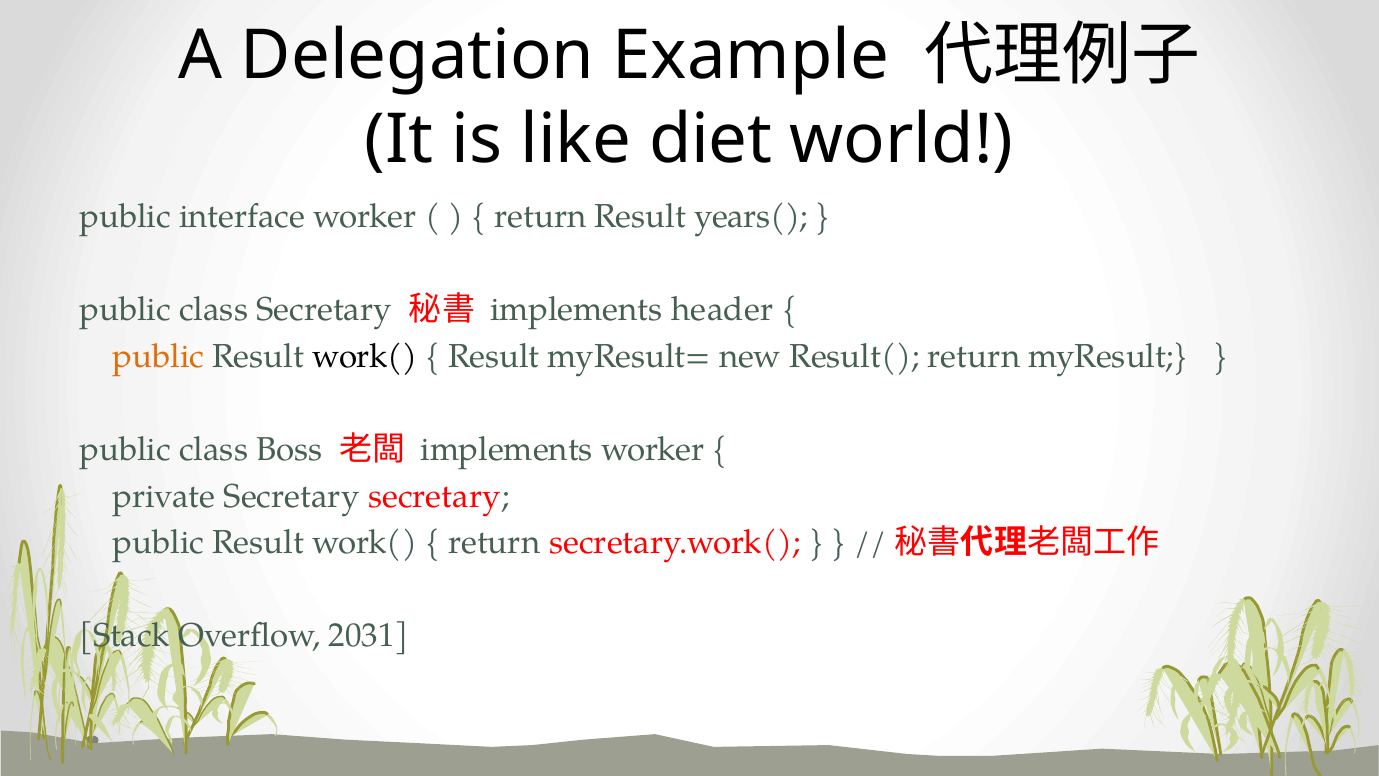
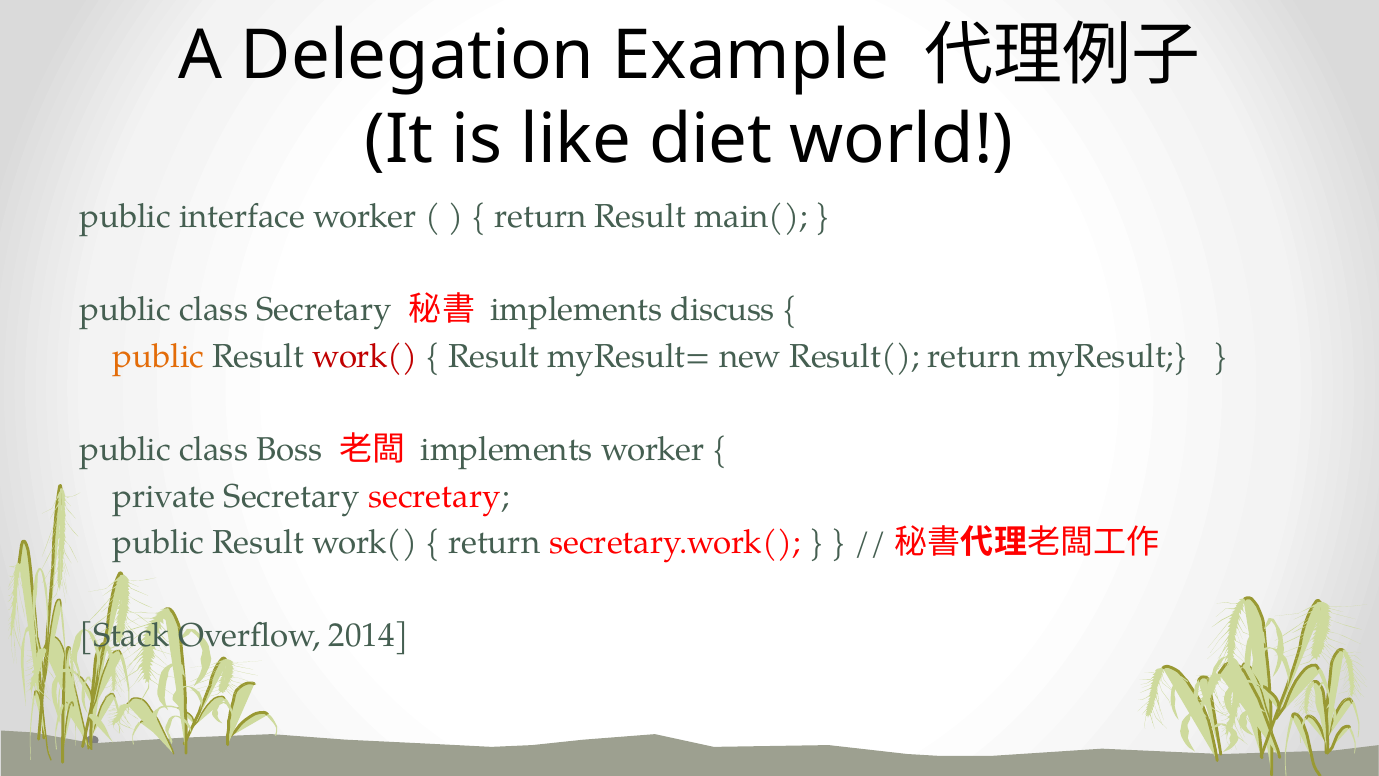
years(: years( -> main(
header: header -> discuss
work( at (365, 356) colour: black -> red
2031: 2031 -> 2014
